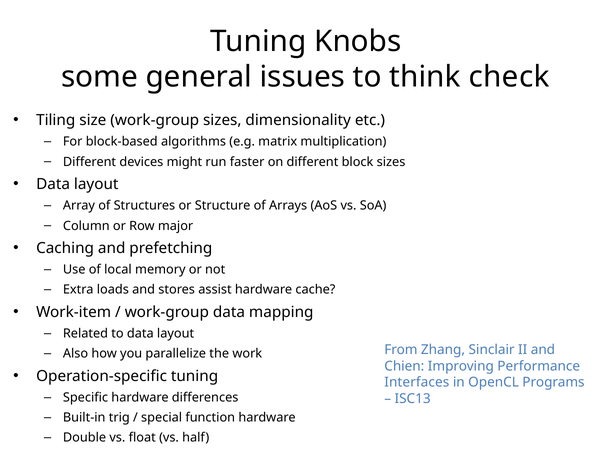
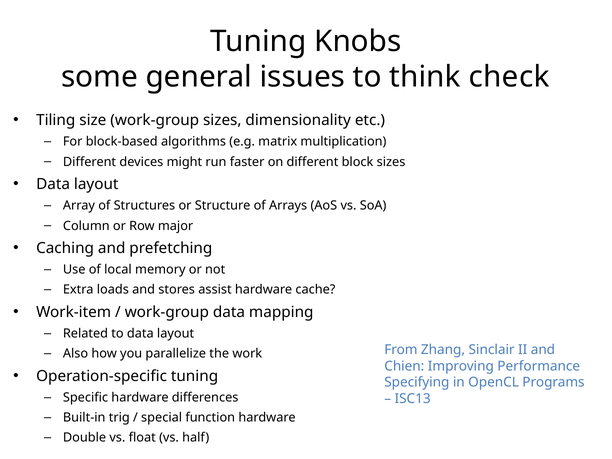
Interfaces: Interfaces -> Specifying
